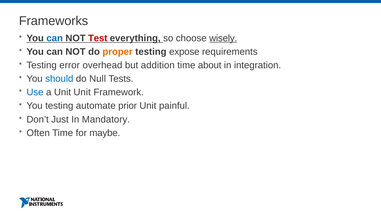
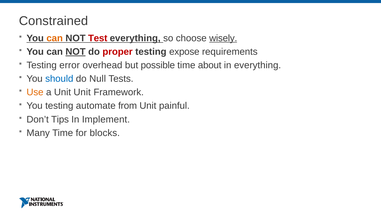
Frameworks: Frameworks -> Constrained
can at (55, 38) colour: blue -> orange
NOT at (76, 52) underline: none -> present
proper colour: orange -> red
addition: addition -> possible
in integration: integration -> everything
Use colour: blue -> orange
prior: prior -> from
Just: Just -> Tips
Mandatory: Mandatory -> Implement
Often: Often -> Many
maybe: maybe -> blocks
